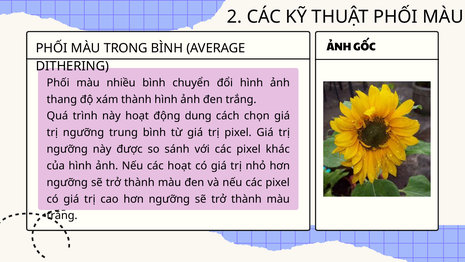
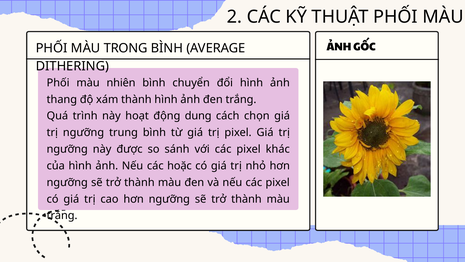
nhiều: nhiều -> nhiên
các hoạt: hoạt -> hoặc
